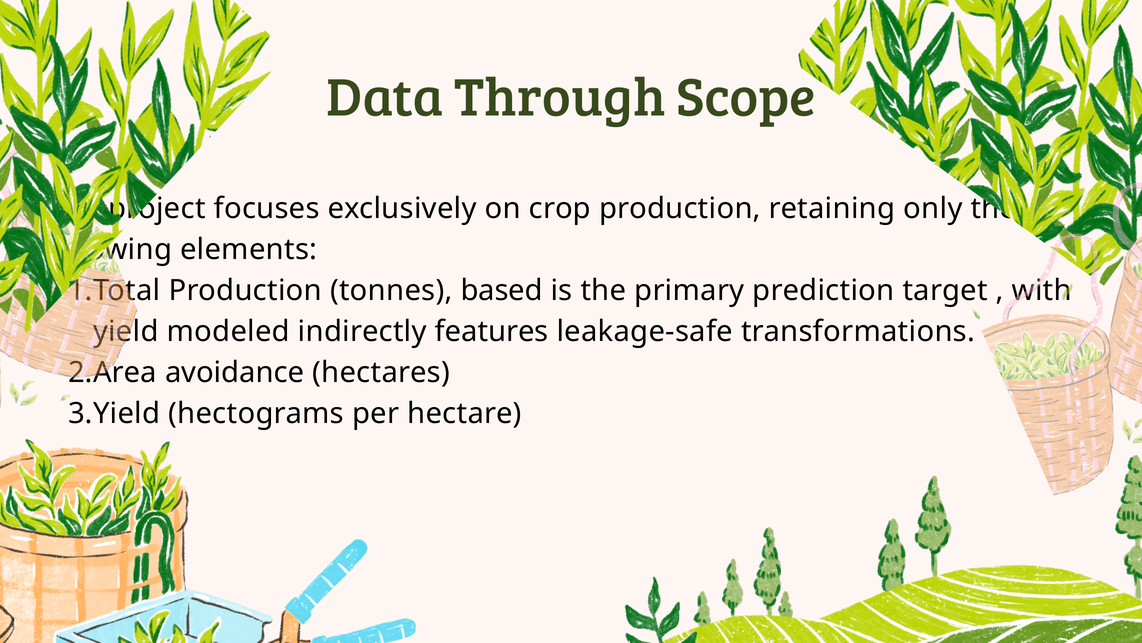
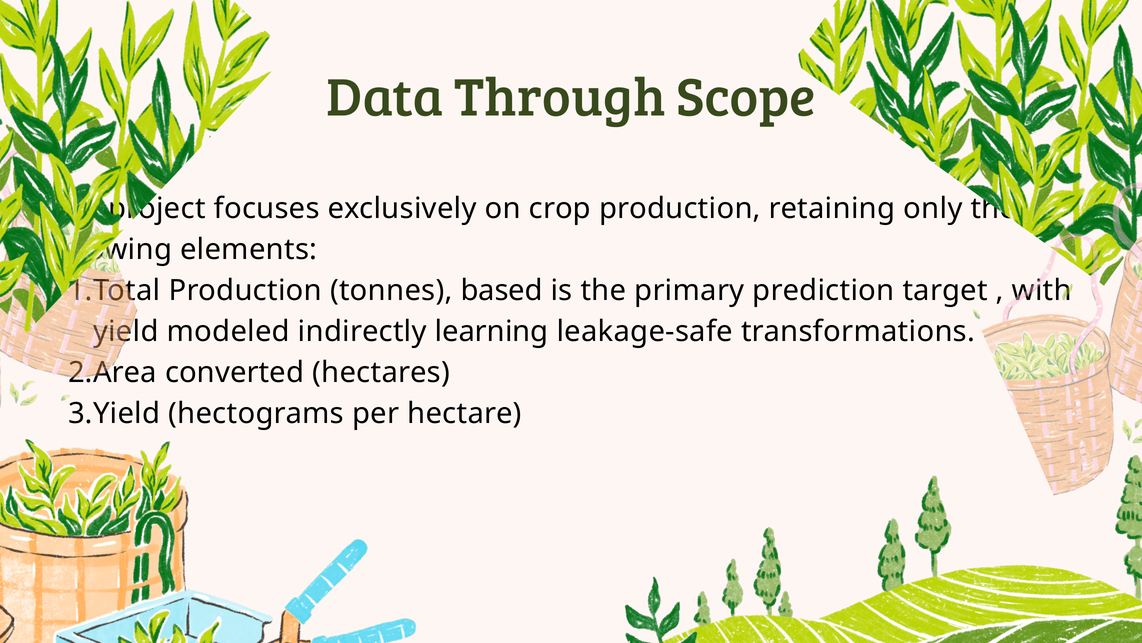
features: features -> learning
avoidance: avoidance -> converted
